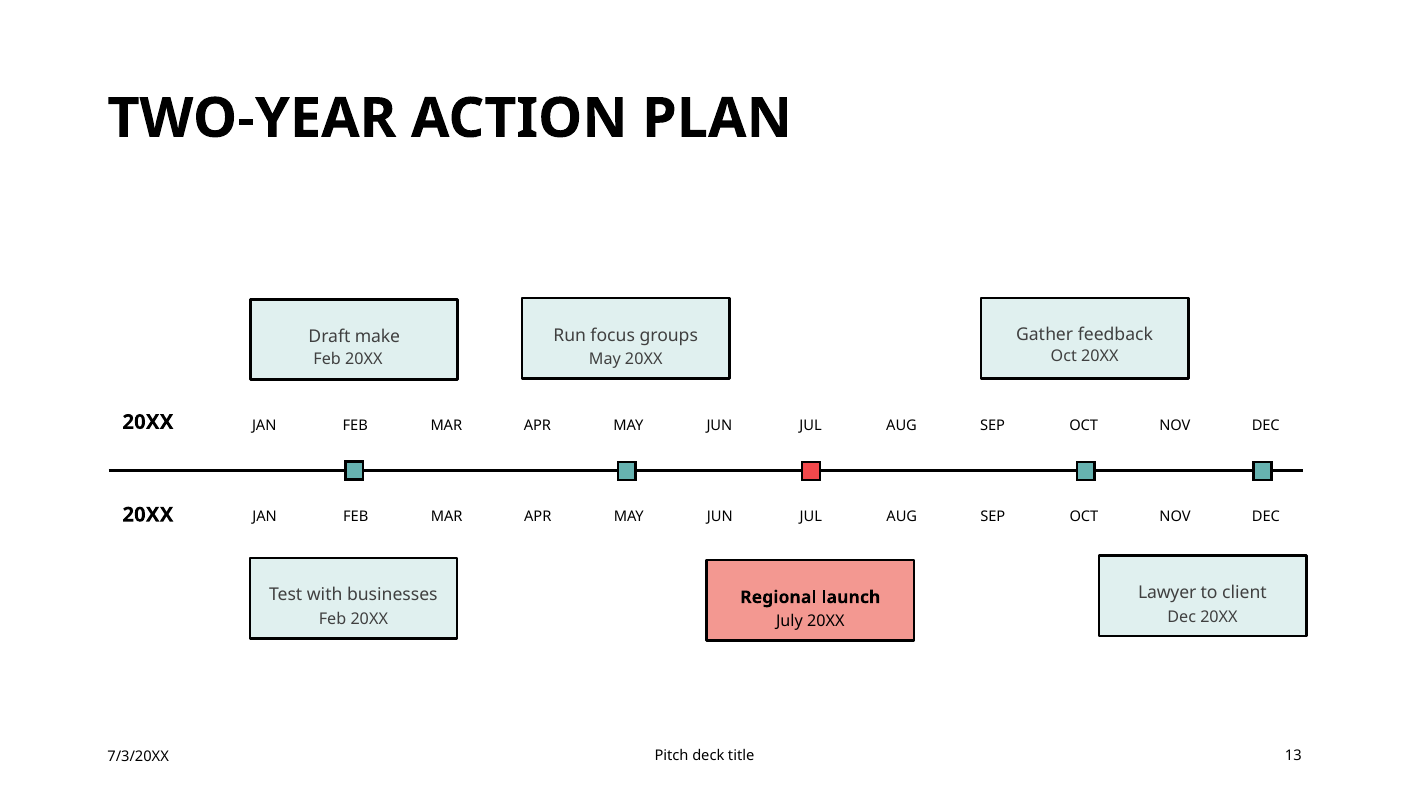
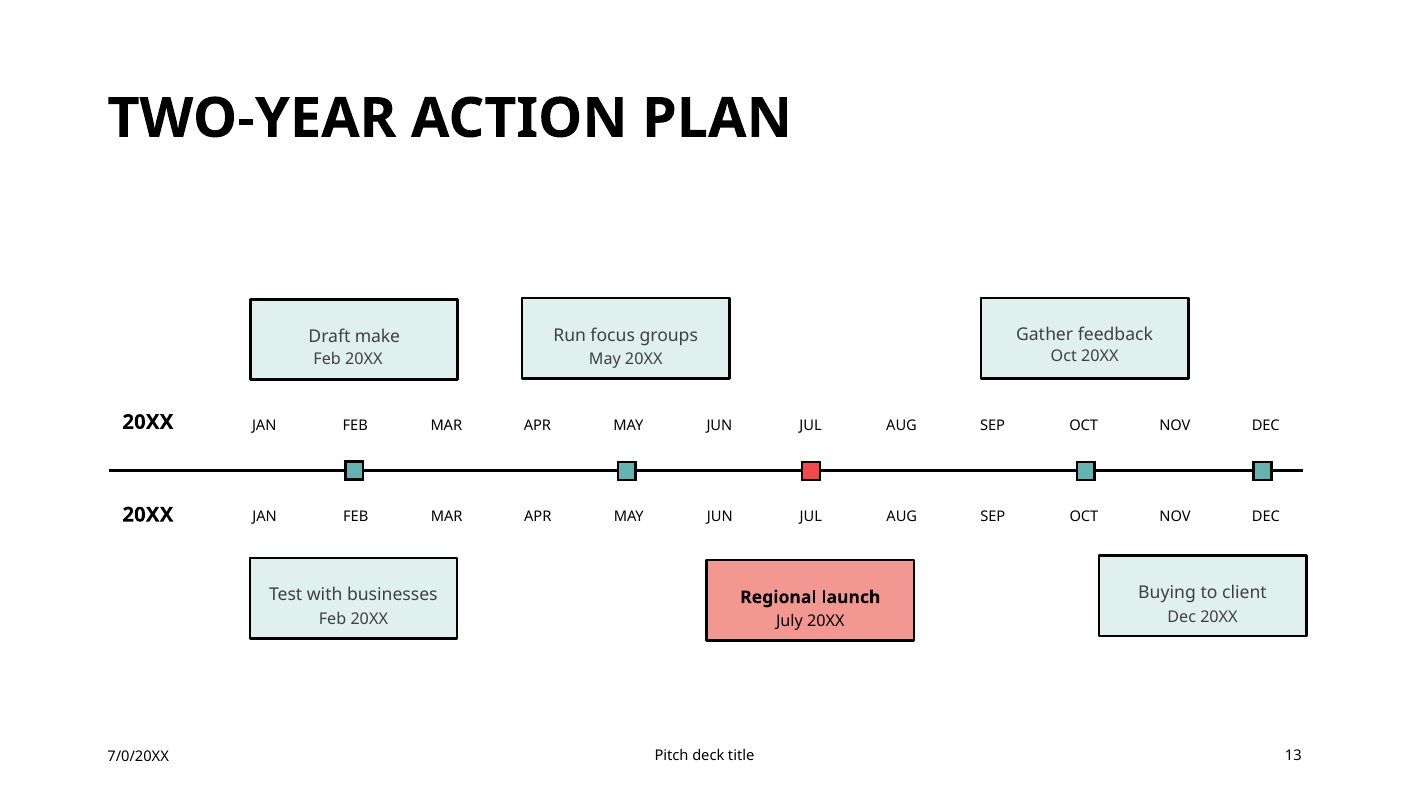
Lawyer: Lawyer -> Buying
7/3/20XX: 7/3/20XX -> 7/0/20XX
